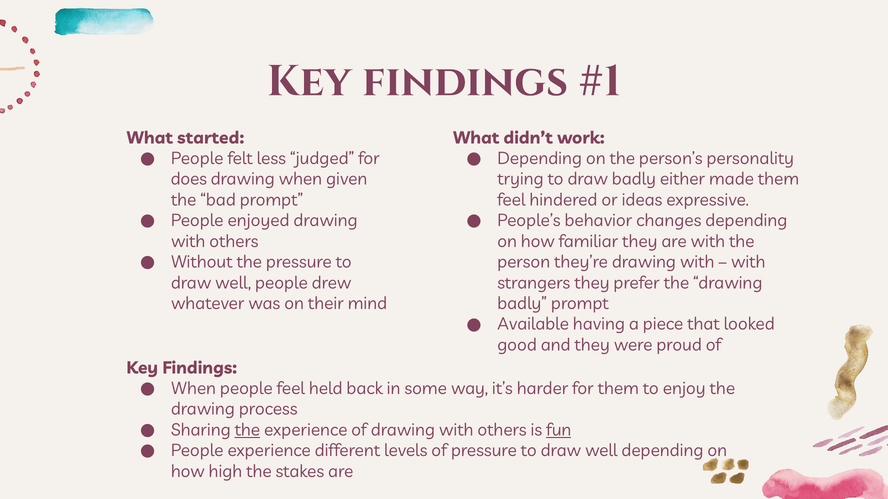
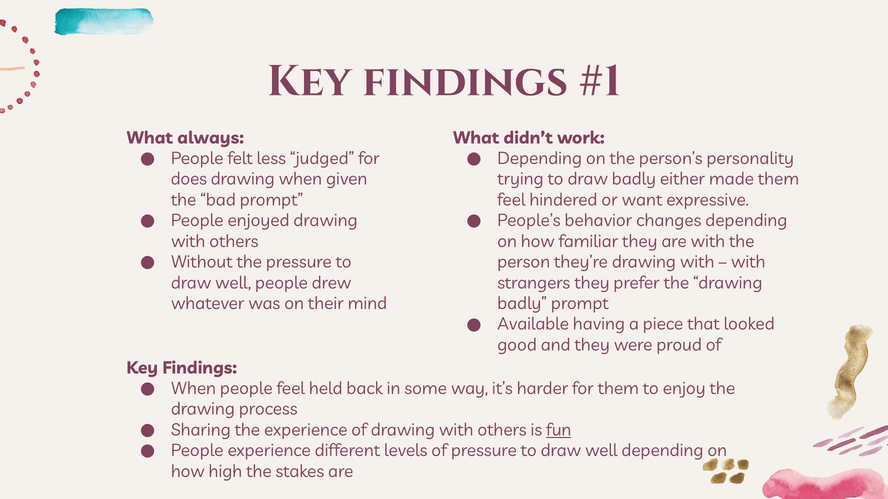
started: started -> always
ideas: ideas -> want
the at (247, 430) underline: present -> none
